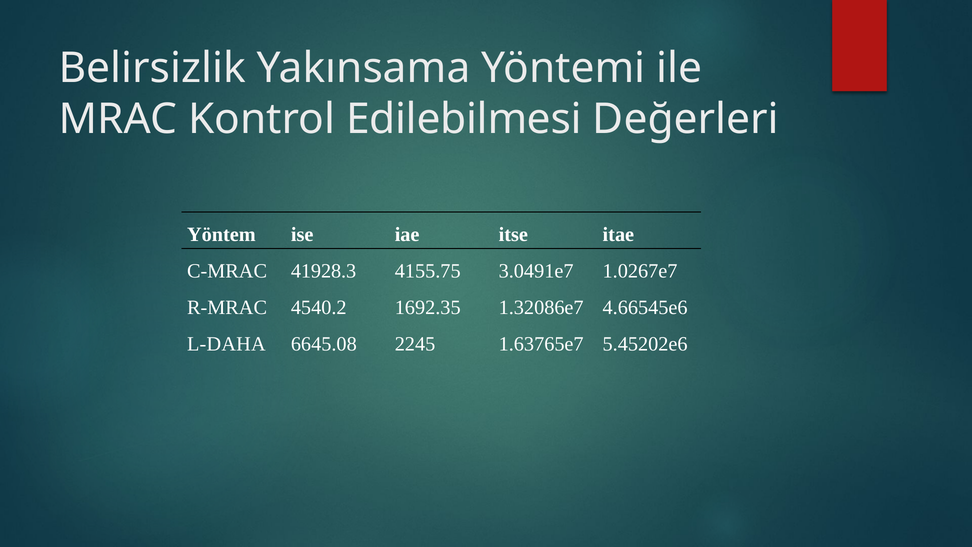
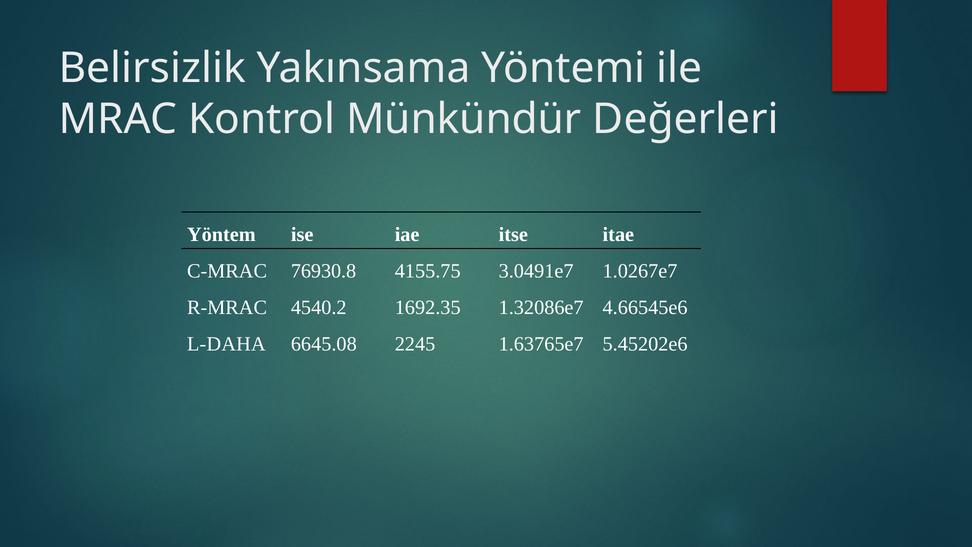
Edilebilmesi: Edilebilmesi -> Münkündür
41928.3: 41928.3 -> 76930.8
